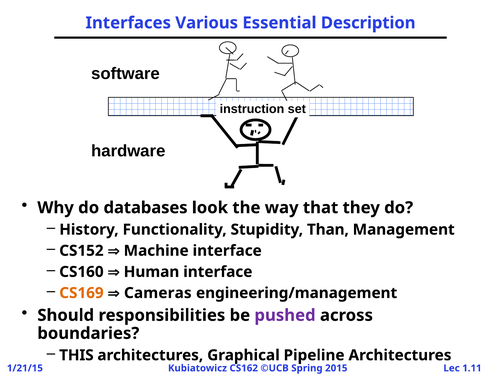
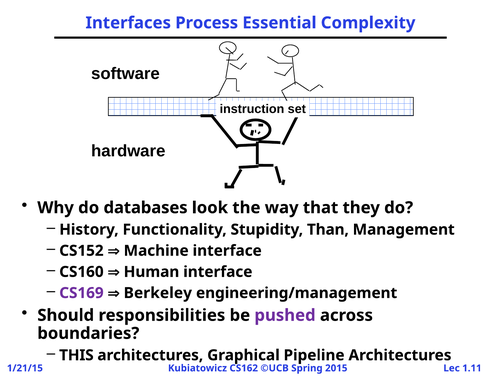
Various: Various -> Process
Description: Description -> Complexity
CS169 colour: orange -> purple
Cameras: Cameras -> Berkeley
